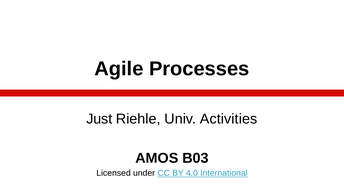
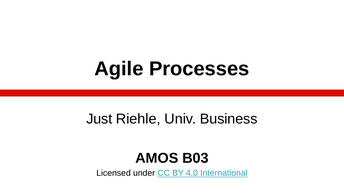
Activities: Activities -> Business
